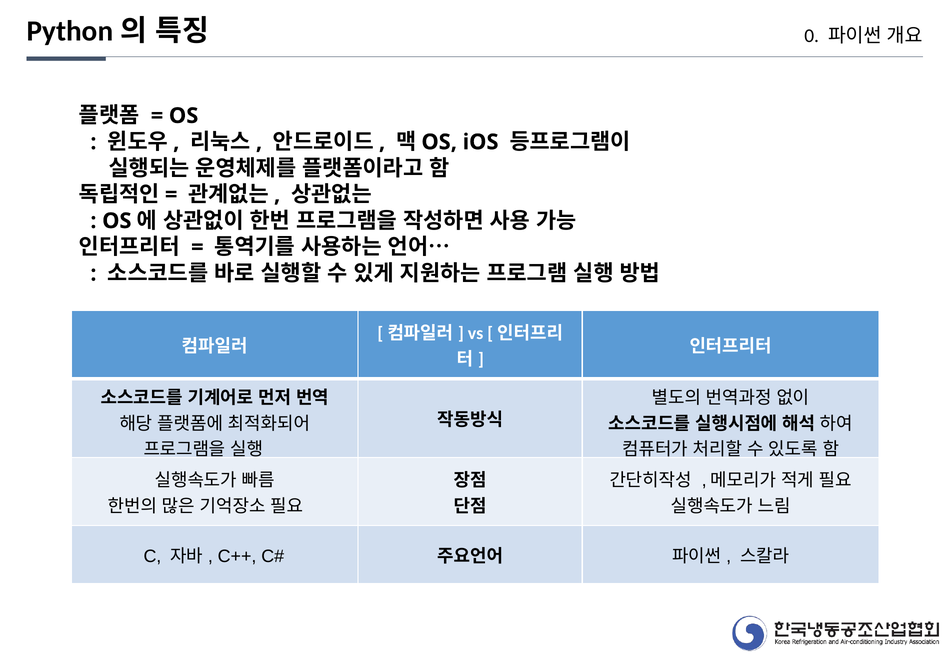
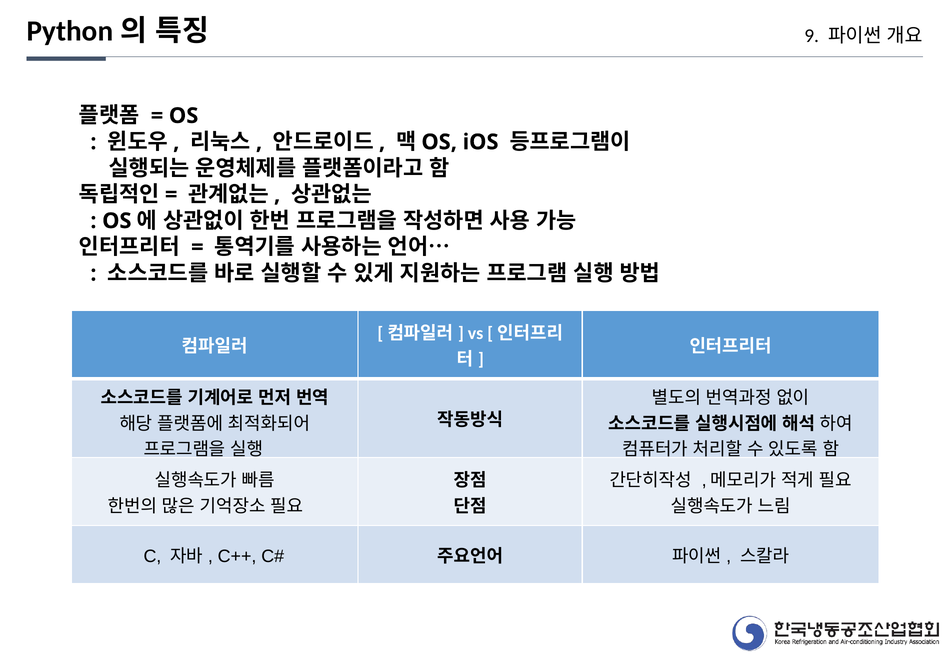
0: 0 -> 9
